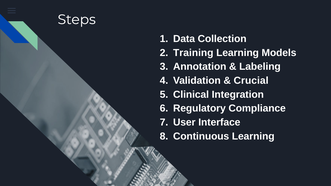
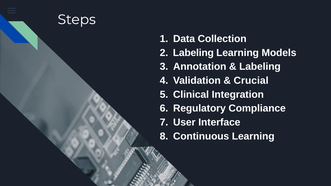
Training at (193, 53): Training -> Labeling
